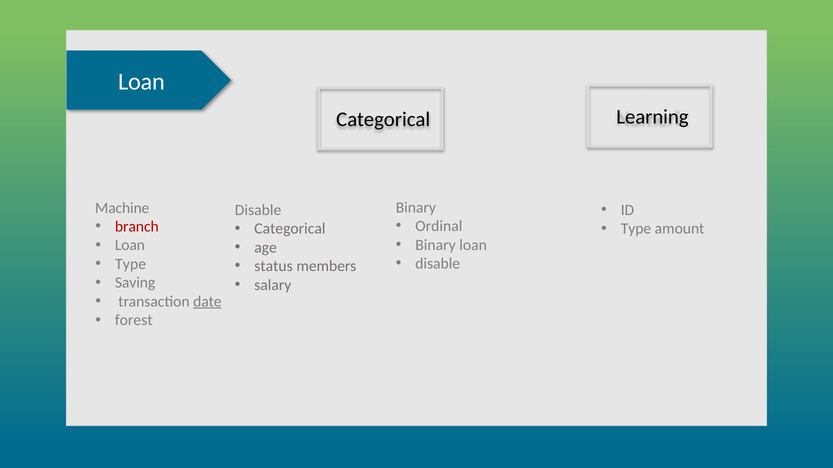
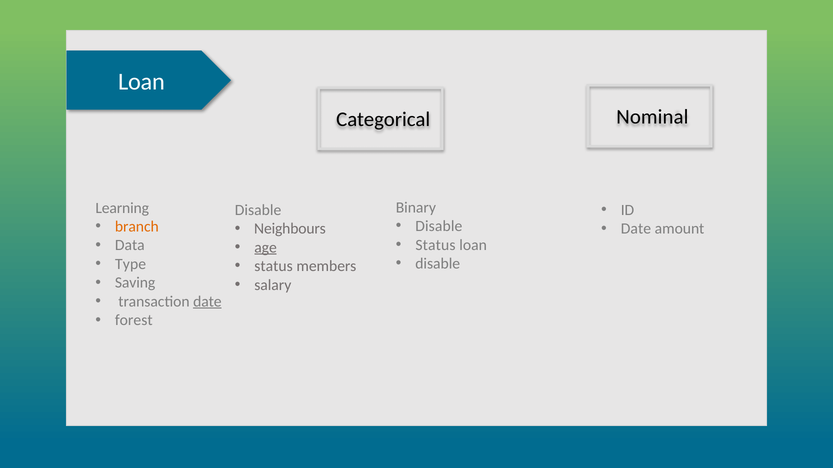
Learning: Learning -> Nominal
Machine: Machine -> Learning
Ordinal at (439, 226): Ordinal -> Disable
branch colour: red -> orange
Categorical at (290, 229): Categorical -> Neighbours
Type at (636, 229): Type -> Date
Binary at (436, 245): Binary -> Status
Loan at (130, 246): Loan -> Data
age underline: none -> present
